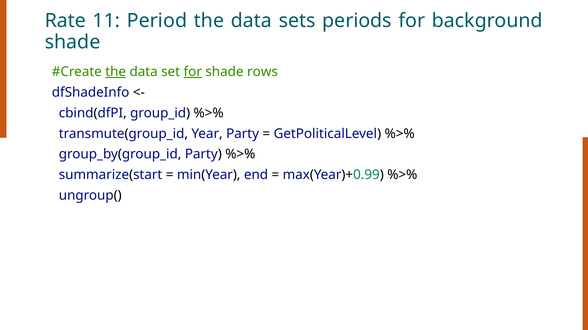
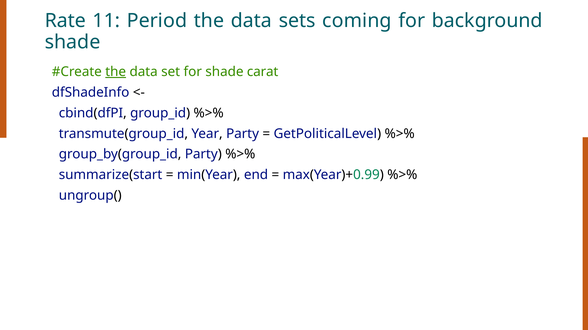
periods: periods -> coming
for at (193, 72) underline: present -> none
rows: rows -> carat
